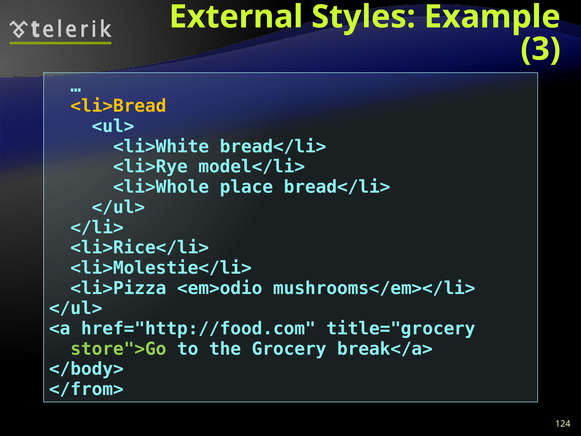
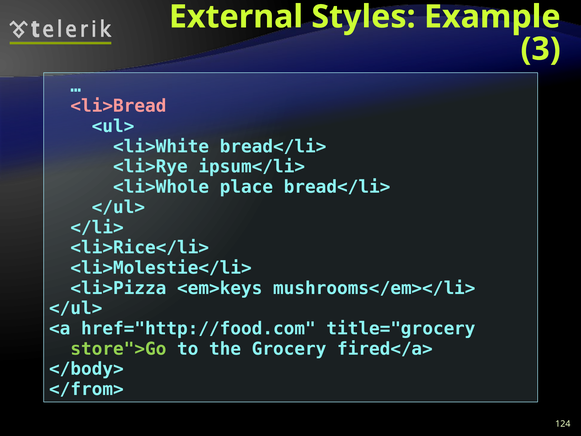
<li>Bread colour: yellow -> pink
model</li>: model</li> -> ipsum</li>
<em>odio: <em>odio -> <em>keys
break</a>: break</a> -> fired</a>
